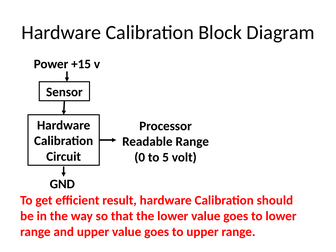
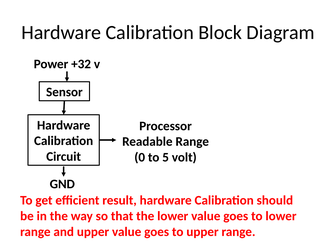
+15: +15 -> +32
